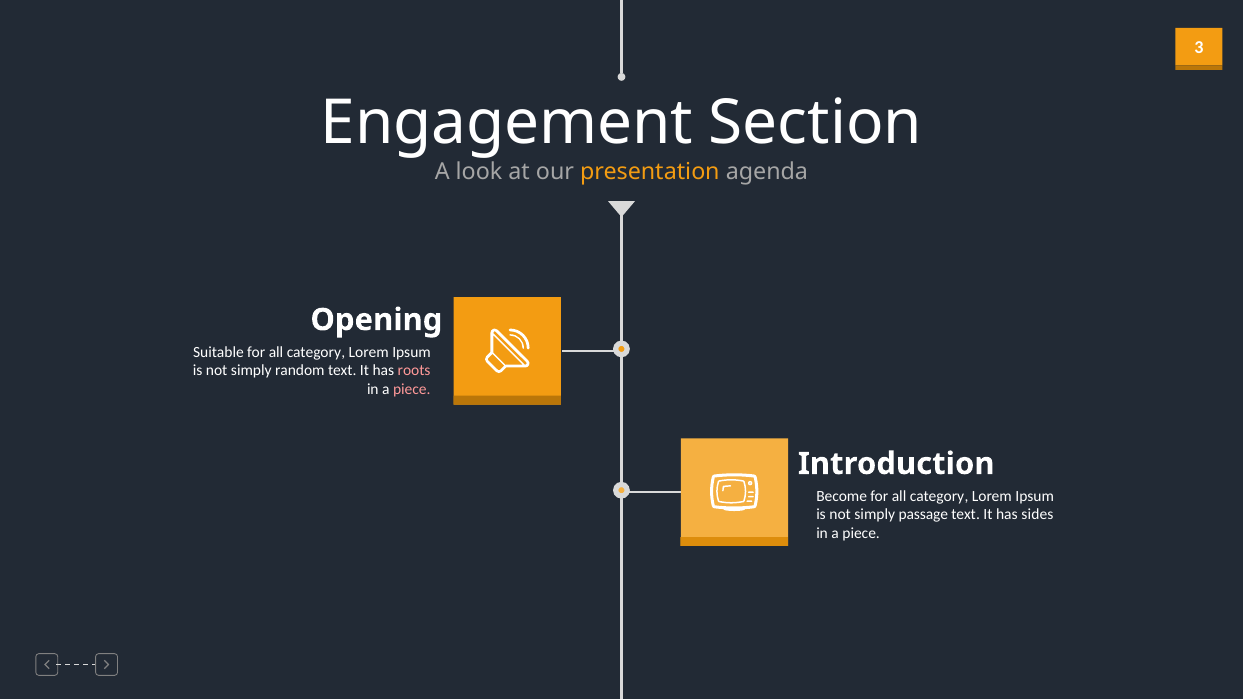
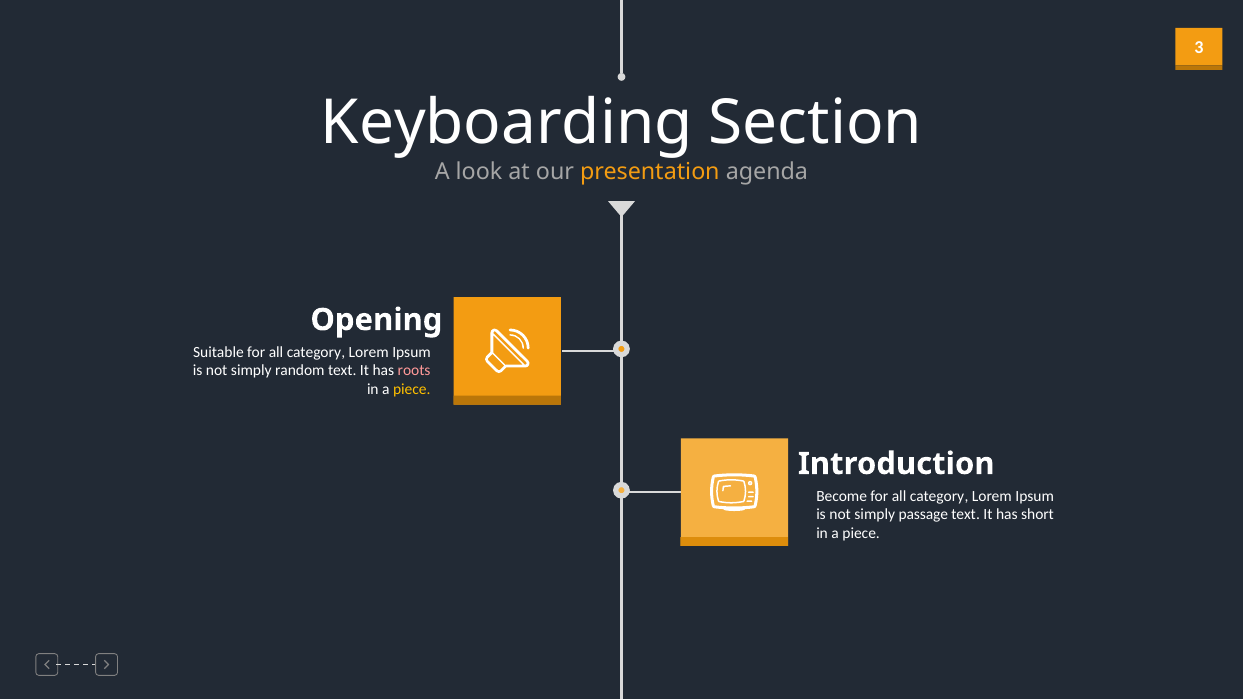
Engagement: Engagement -> Keyboarding
piece at (412, 389) colour: pink -> yellow
sides: sides -> short
